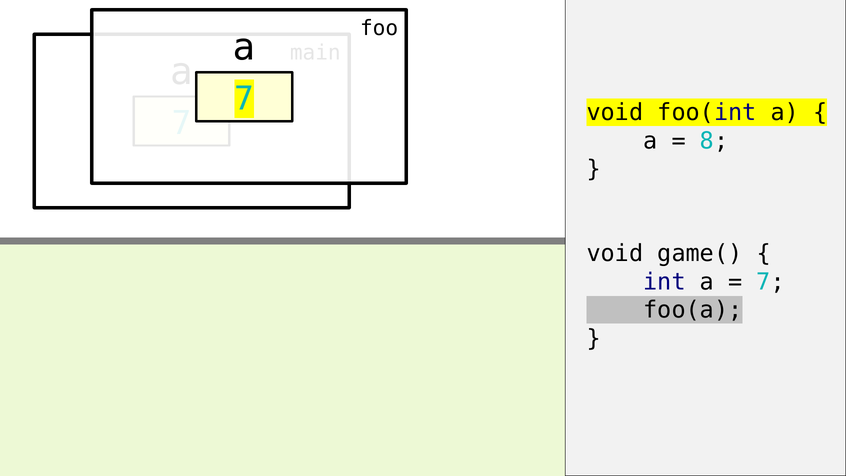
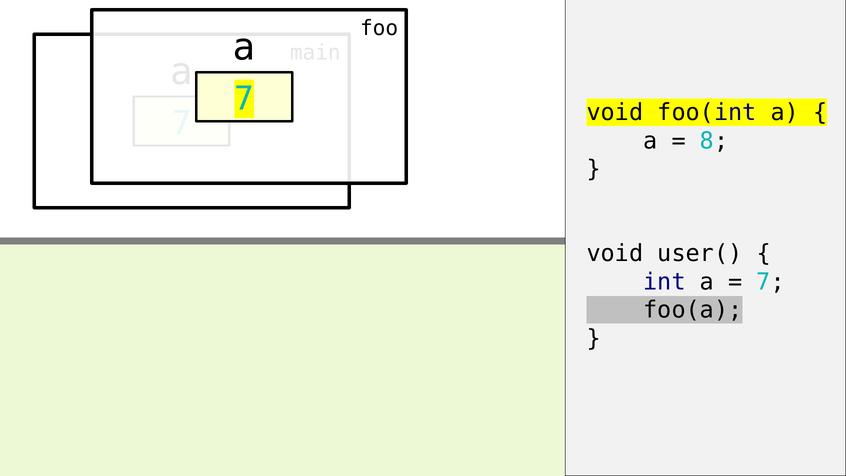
game(: game( -> user(
